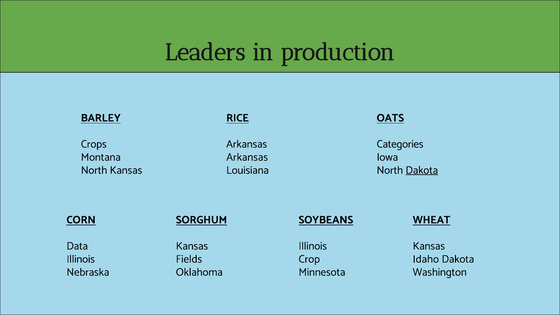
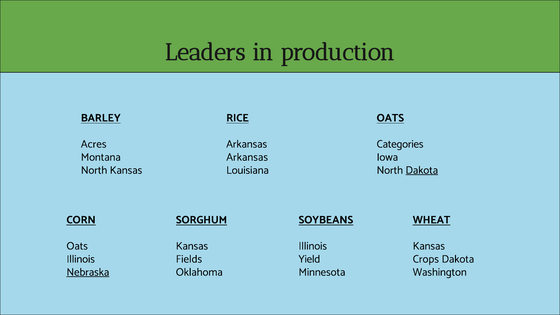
Crops: Crops -> Acres
Data at (77, 246): Data -> Oats
Crop: Crop -> Yield
Idaho: Idaho -> Crops
Nebraska underline: none -> present
